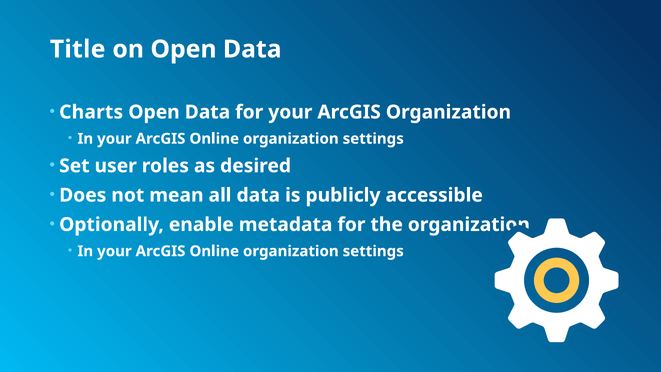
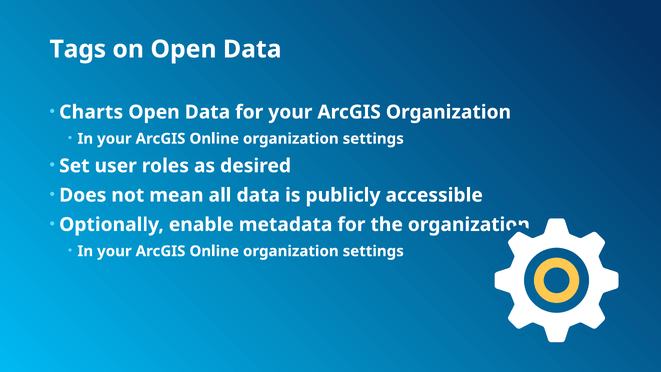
Title: Title -> Tags
